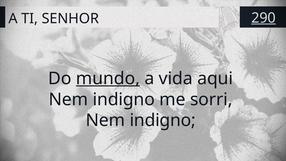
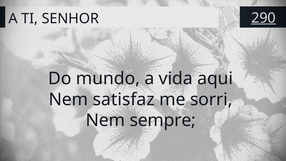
mundo underline: present -> none
indigno at (124, 99): indigno -> satisfaz
indigno at (163, 120): indigno -> sempre
